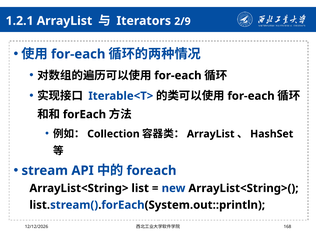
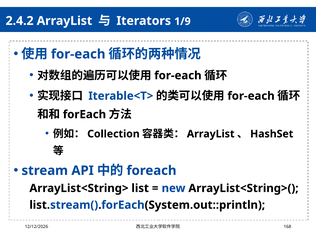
1.2.1: 1.2.1 -> 2.4.2
2/9: 2/9 -> 1/9
